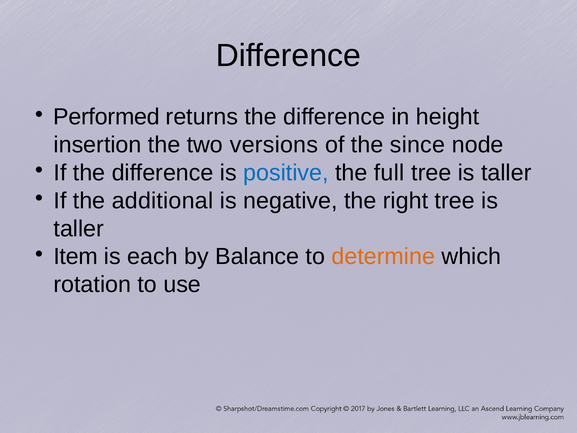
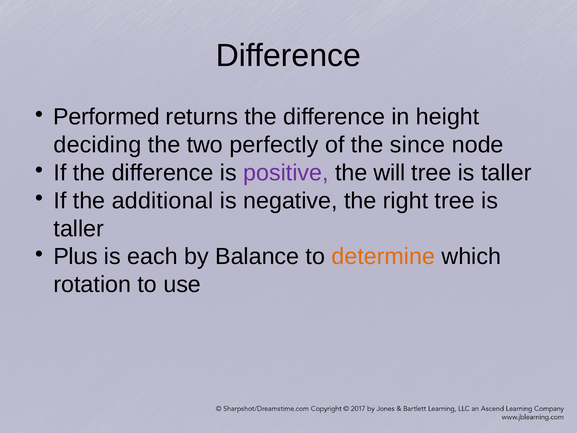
insertion: insertion -> deciding
versions: versions -> perfectly
positive colour: blue -> purple
full: full -> will
Item: Item -> Plus
